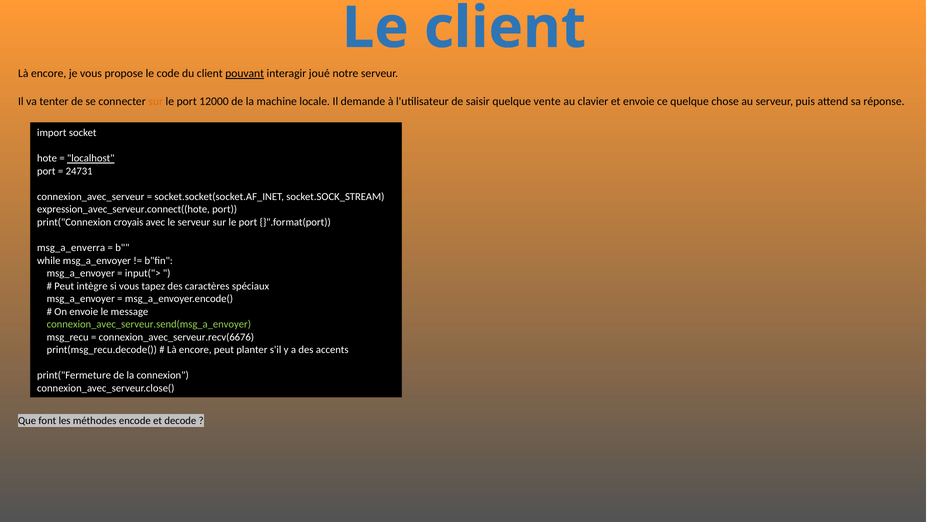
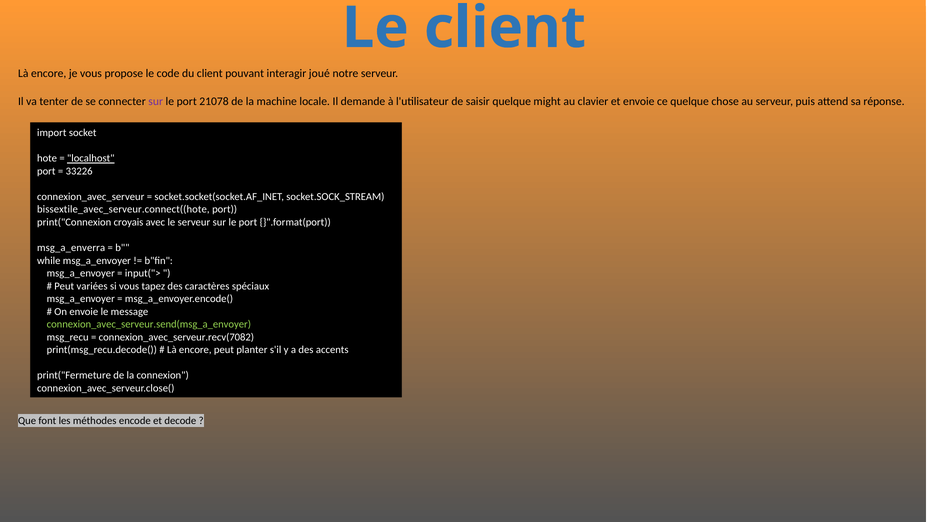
pouvant underline: present -> none
sur at (156, 101) colour: orange -> purple
12000: 12000 -> 21078
vente: vente -> might
24731: 24731 -> 33226
expression_avec_serveur.connect((hote: expression_avec_serveur.connect((hote -> bissextile_avec_serveur.connect((hote
intègre: intègre -> variées
connexion_avec_serveur.recv(6676: connexion_avec_serveur.recv(6676 -> connexion_avec_serveur.recv(7082
